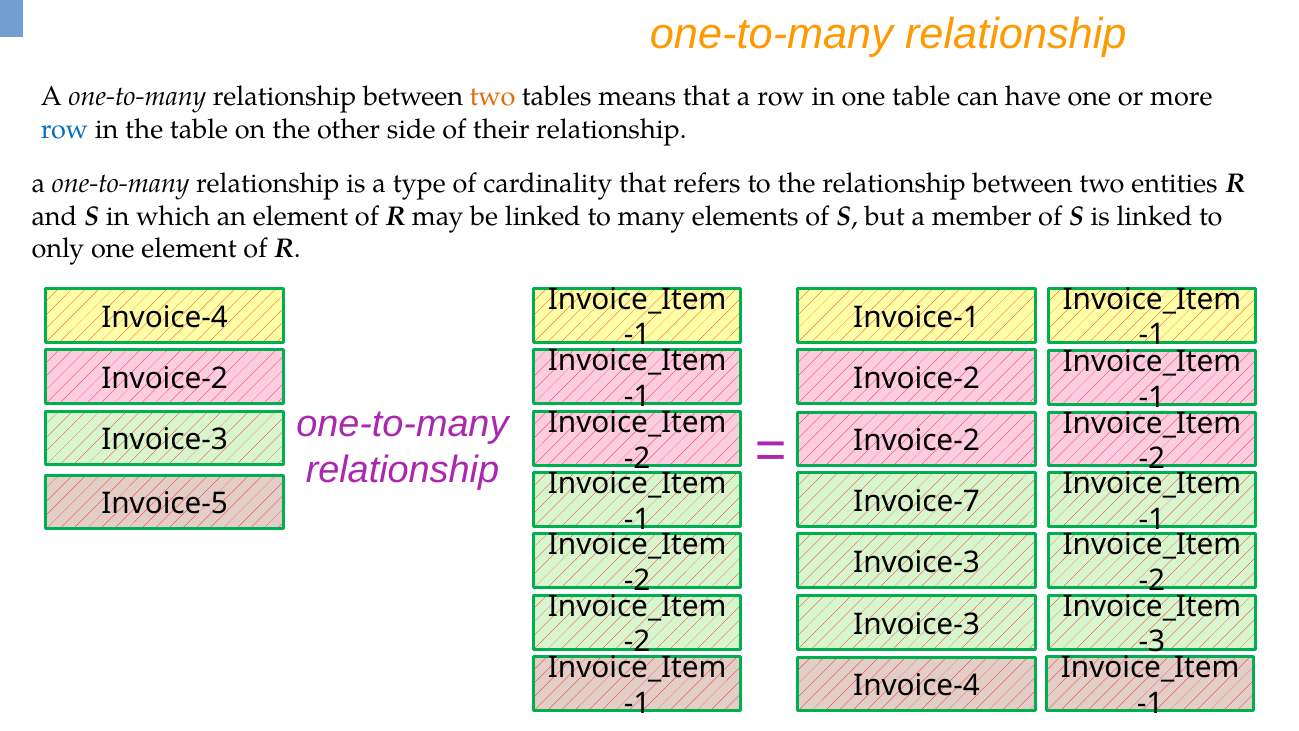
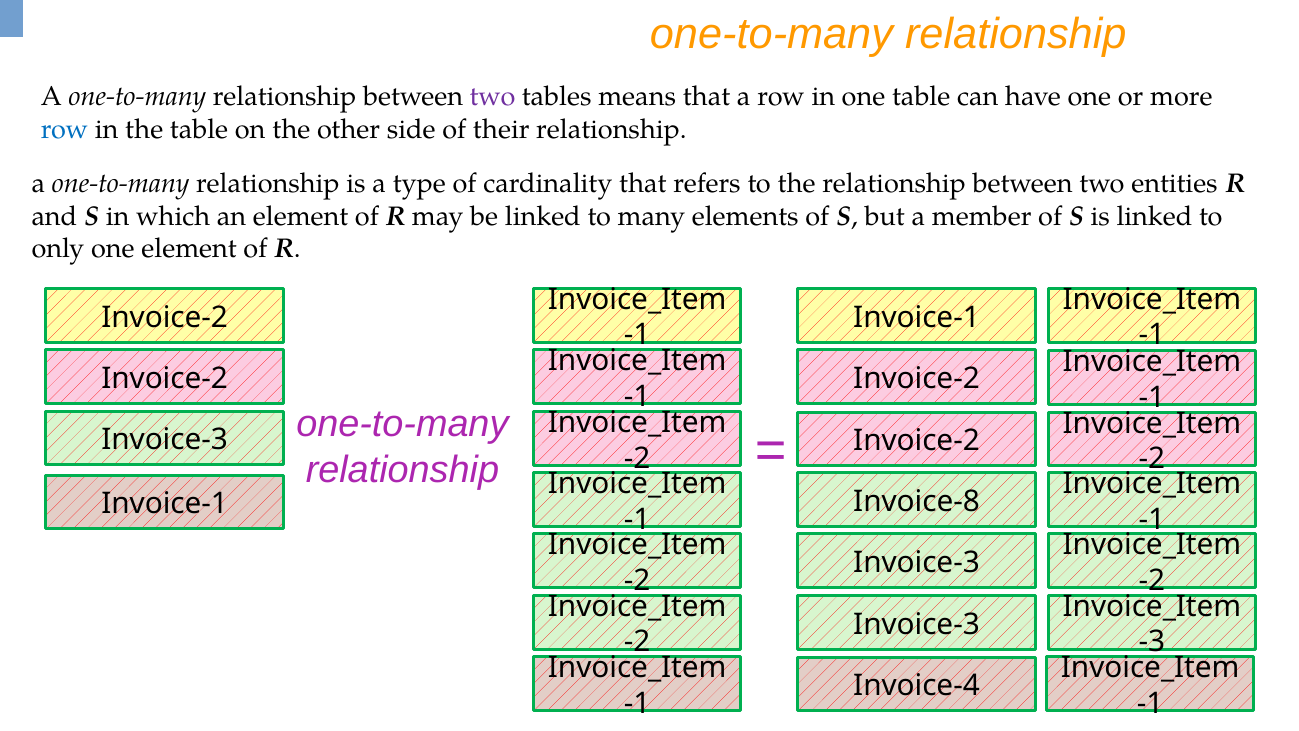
two at (493, 97) colour: orange -> purple
Invoice-4 at (165, 317): Invoice-4 -> Invoice-2
Invoice-7: Invoice-7 -> Invoice-8
Invoice-5 at (165, 504): Invoice-5 -> Invoice-1
